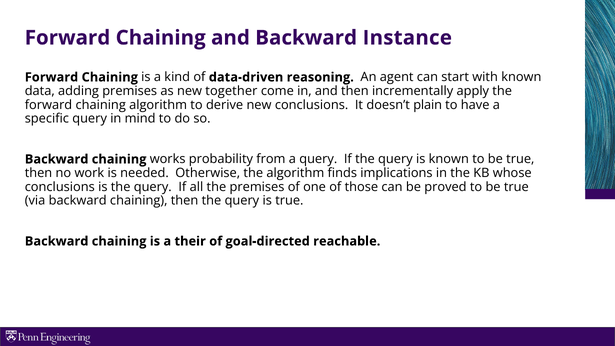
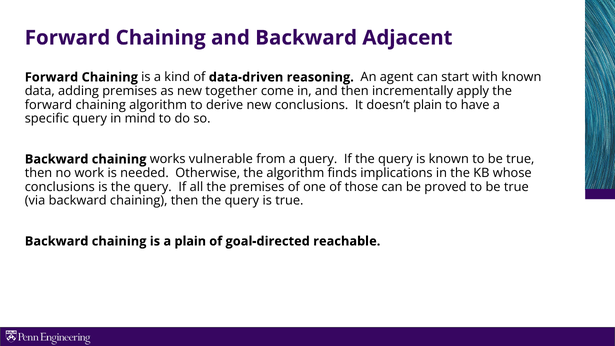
Instance: Instance -> Adjacent
probability: probability -> vulnerable
a their: their -> plain
